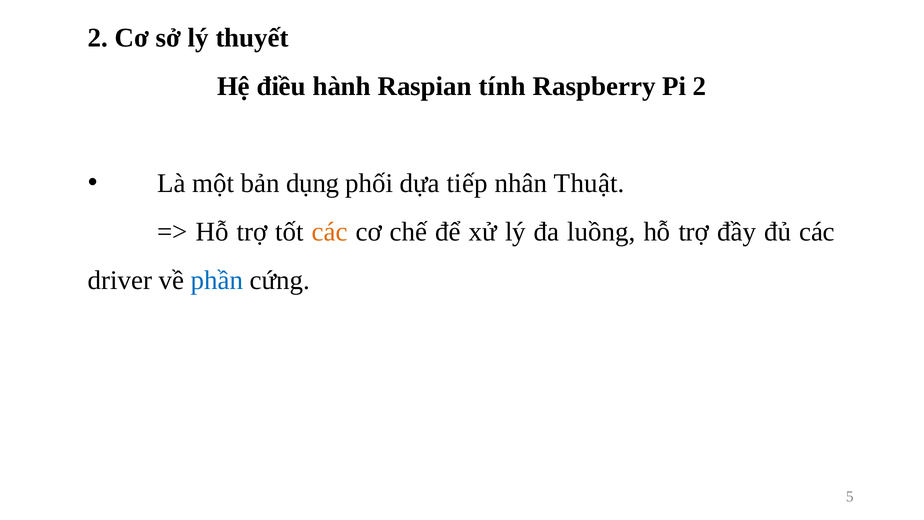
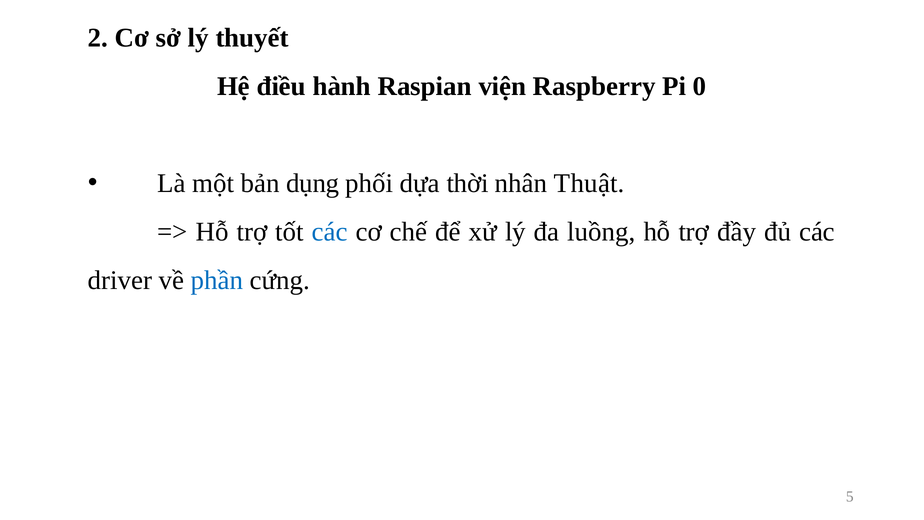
tính: tính -> viện
Pi 2: 2 -> 0
tiếp: tiếp -> thời
các at (330, 232) colour: orange -> blue
